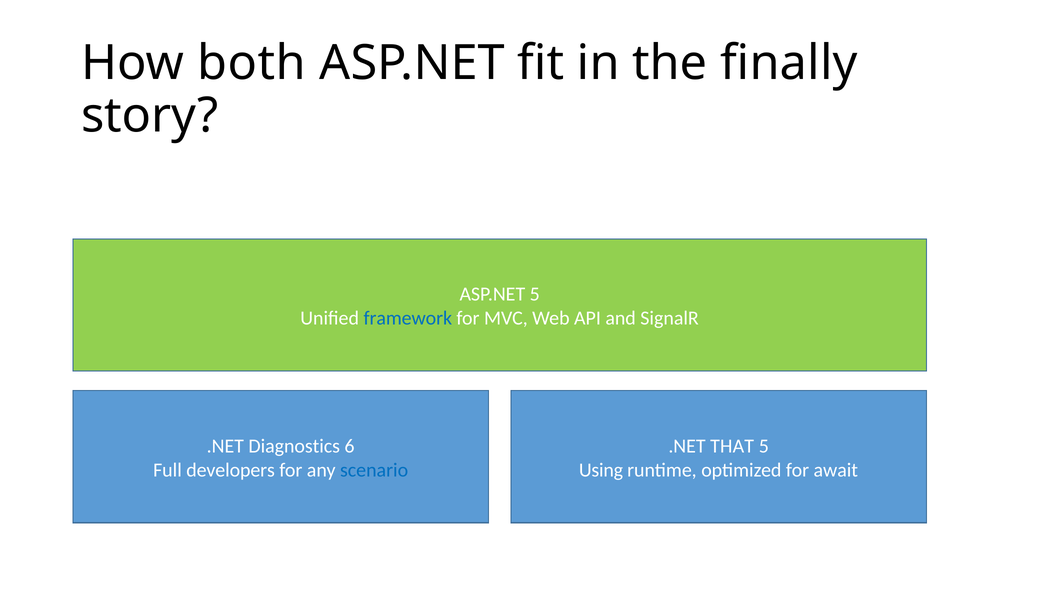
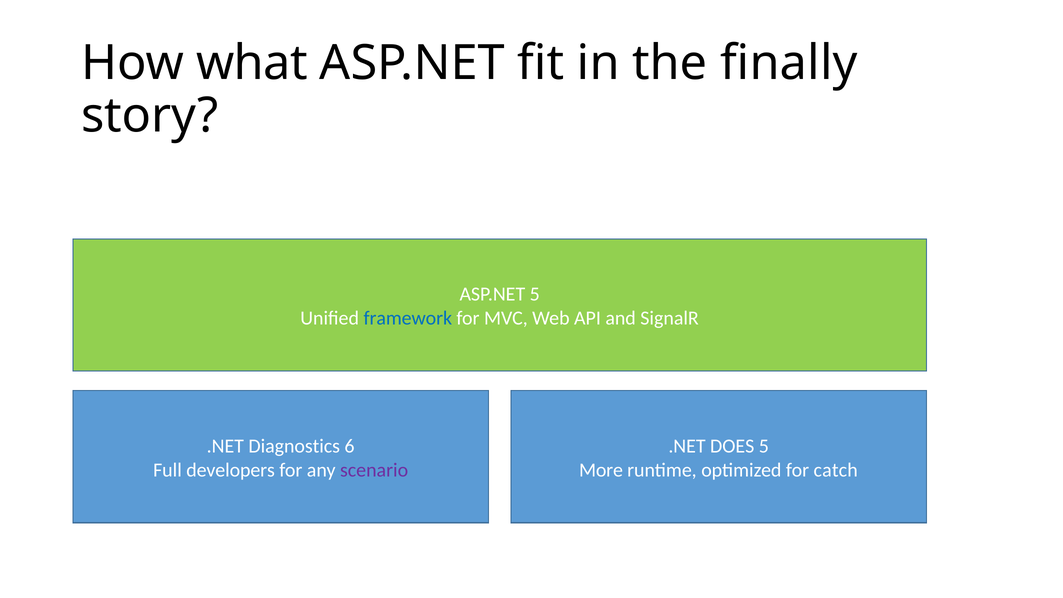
both: both -> what
THAT: THAT -> DOES
scenario colour: blue -> purple
Using: Using -> More
await: await -> catch
